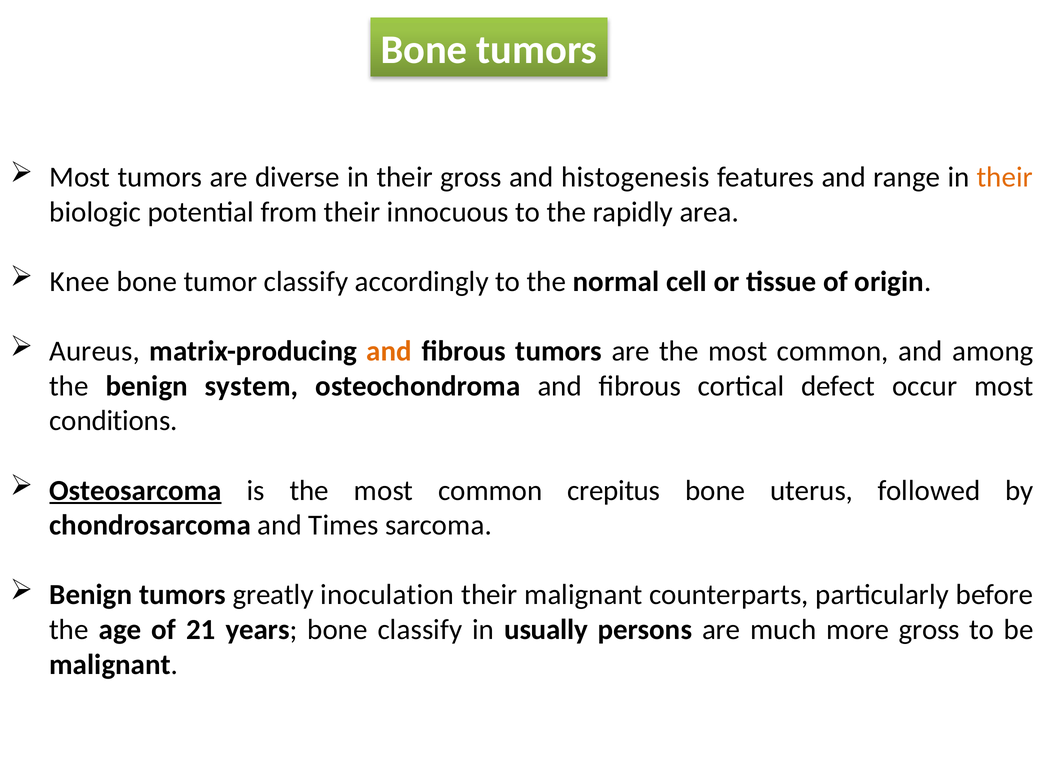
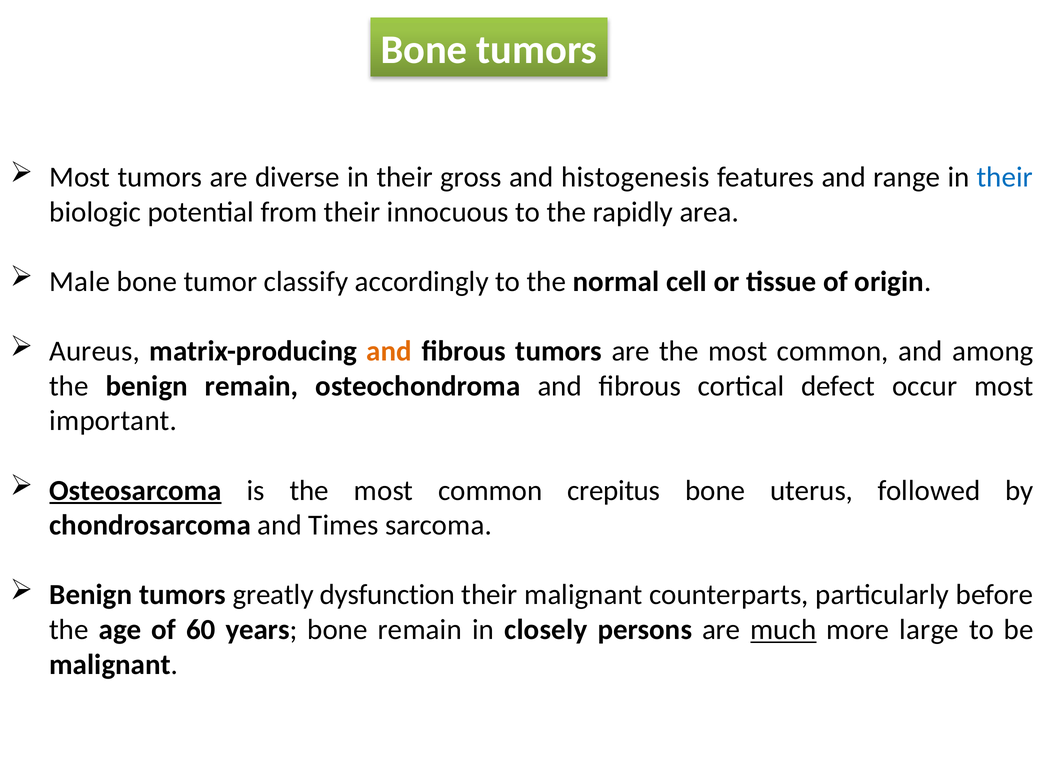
their at (1005, 177) colour: orange -> blue
Knee: Knee -> Male
benign system: system -> remain
conditions: conditions -> important
inoculation: inoculation -> dysfunction
21: 21 -> 60
bone classify: classify -> remain
usually: usually -> closely
much underline: none -> present
more gross: gross -> large
